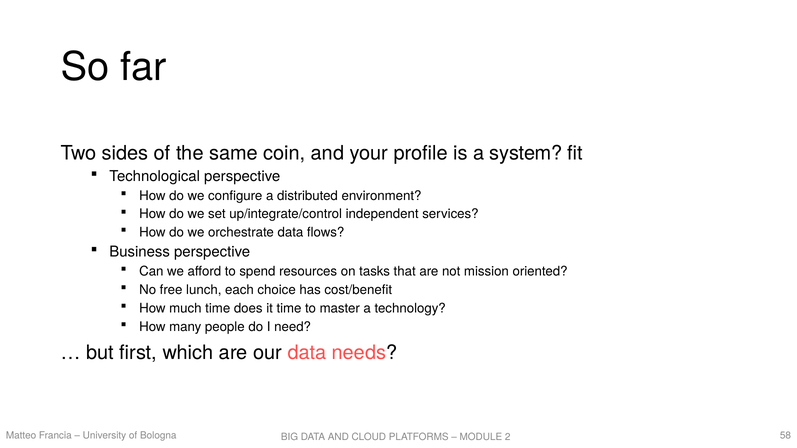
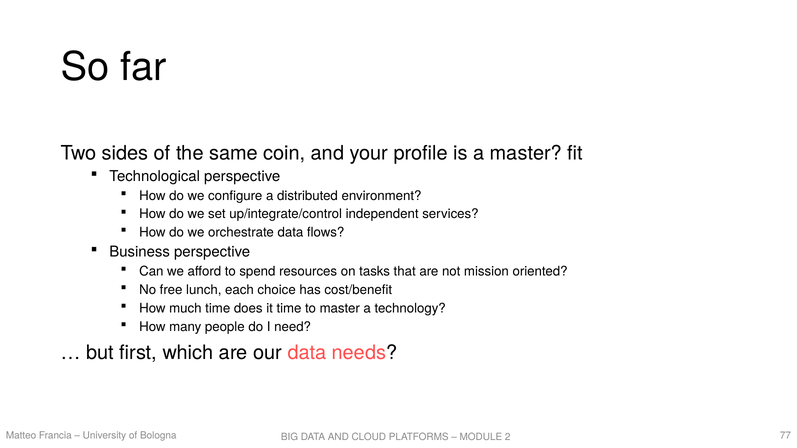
a system: system -> master
58: 58 -> 77
